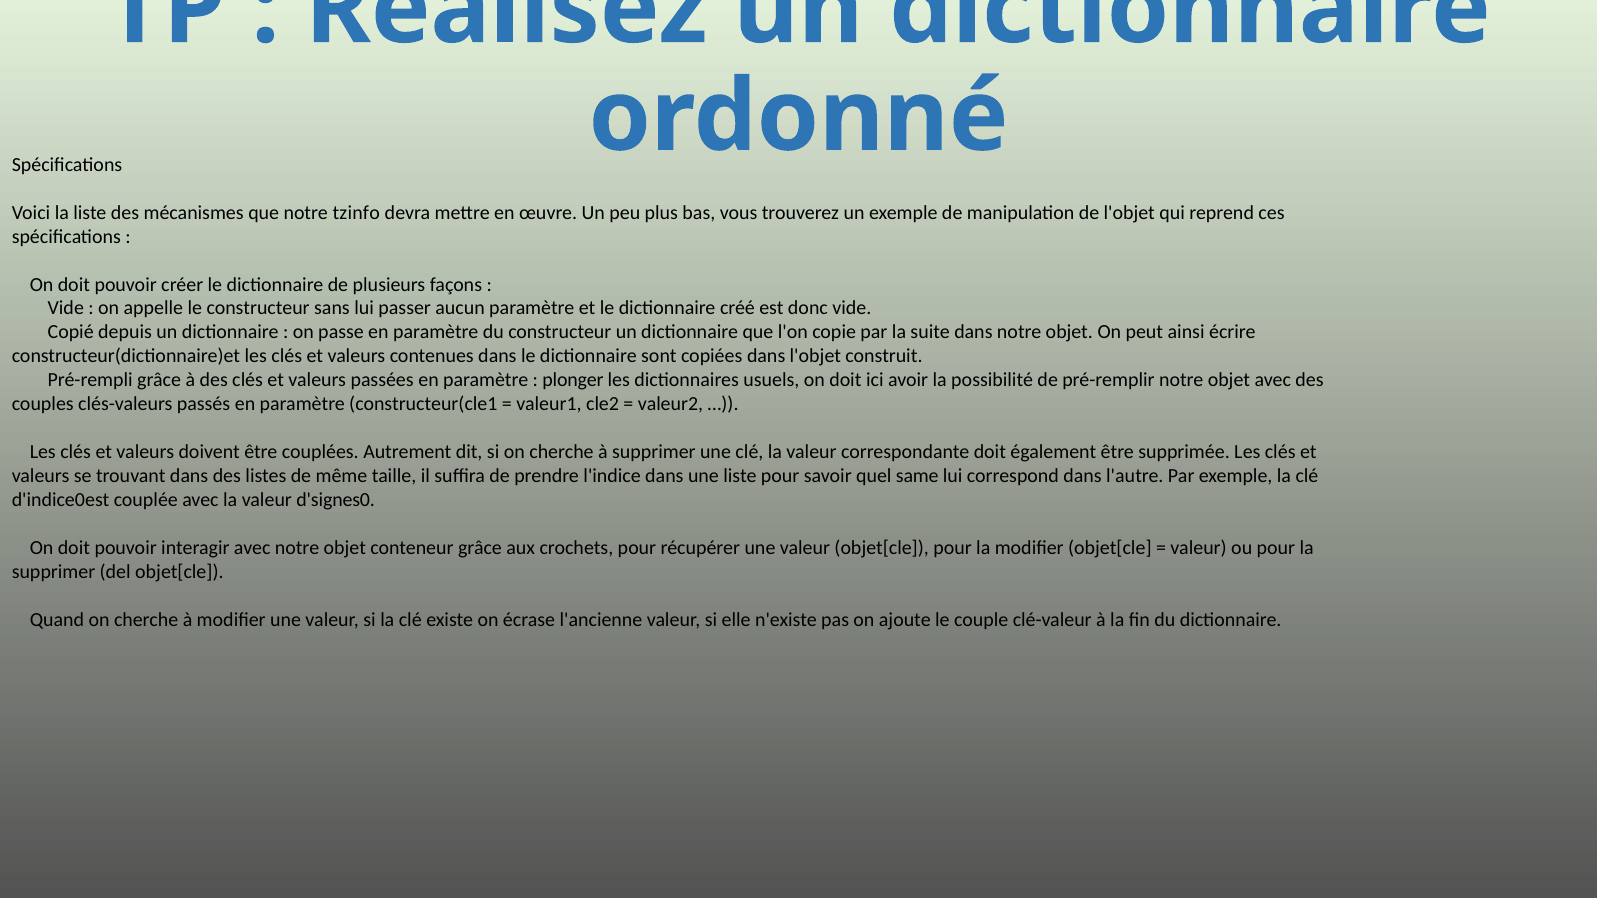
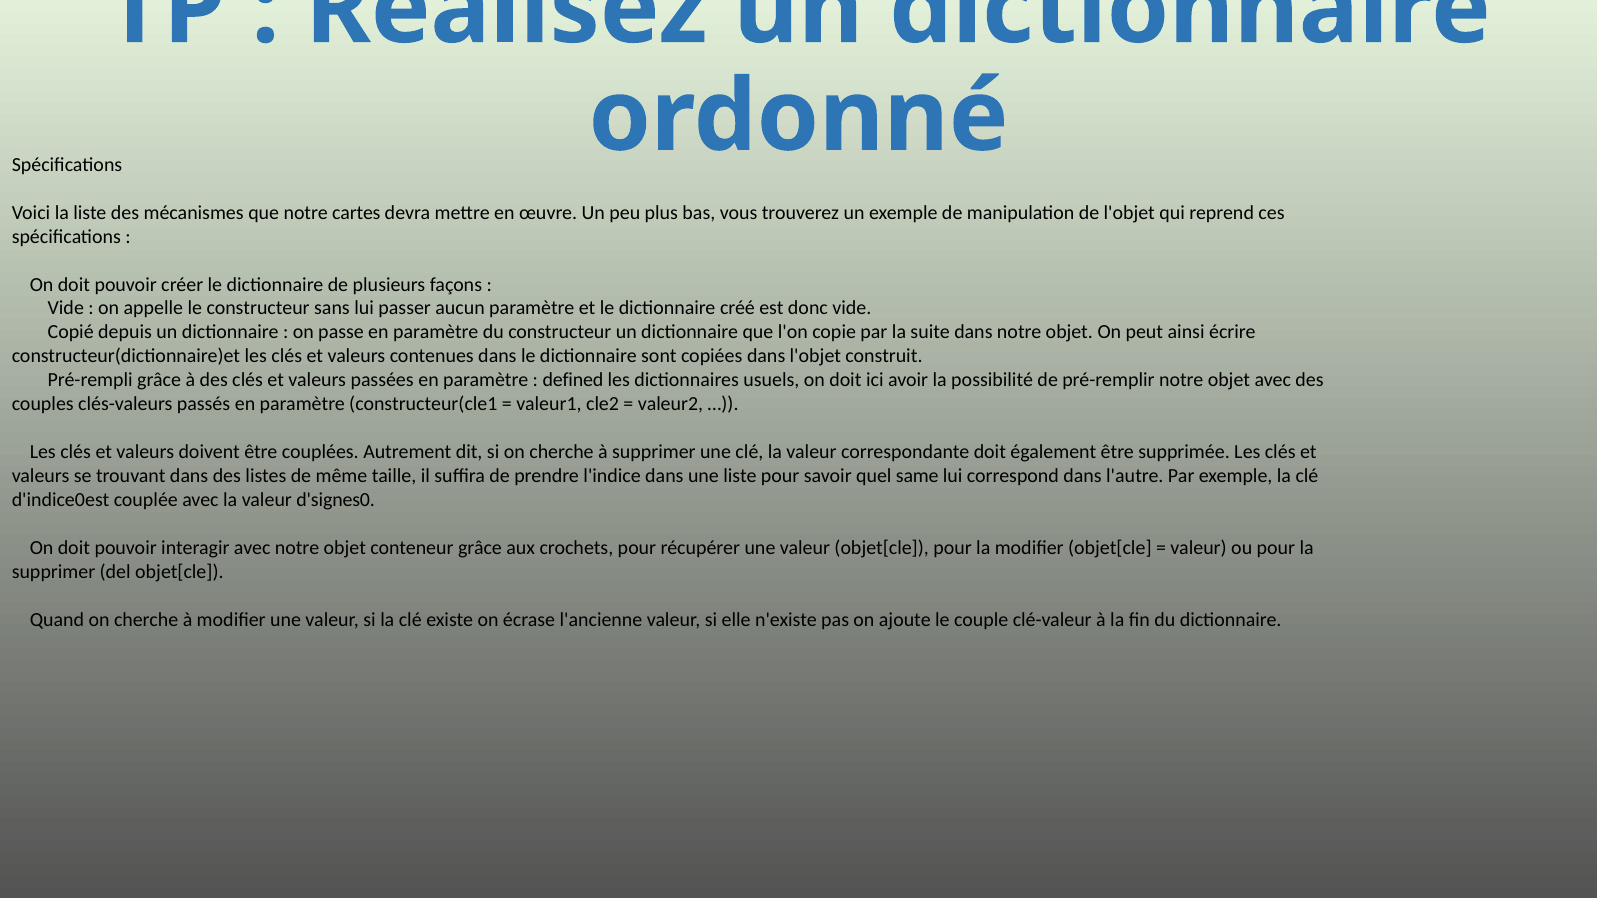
tzinfo: tzinfo -> cartes
plonger: plonger -> defined
